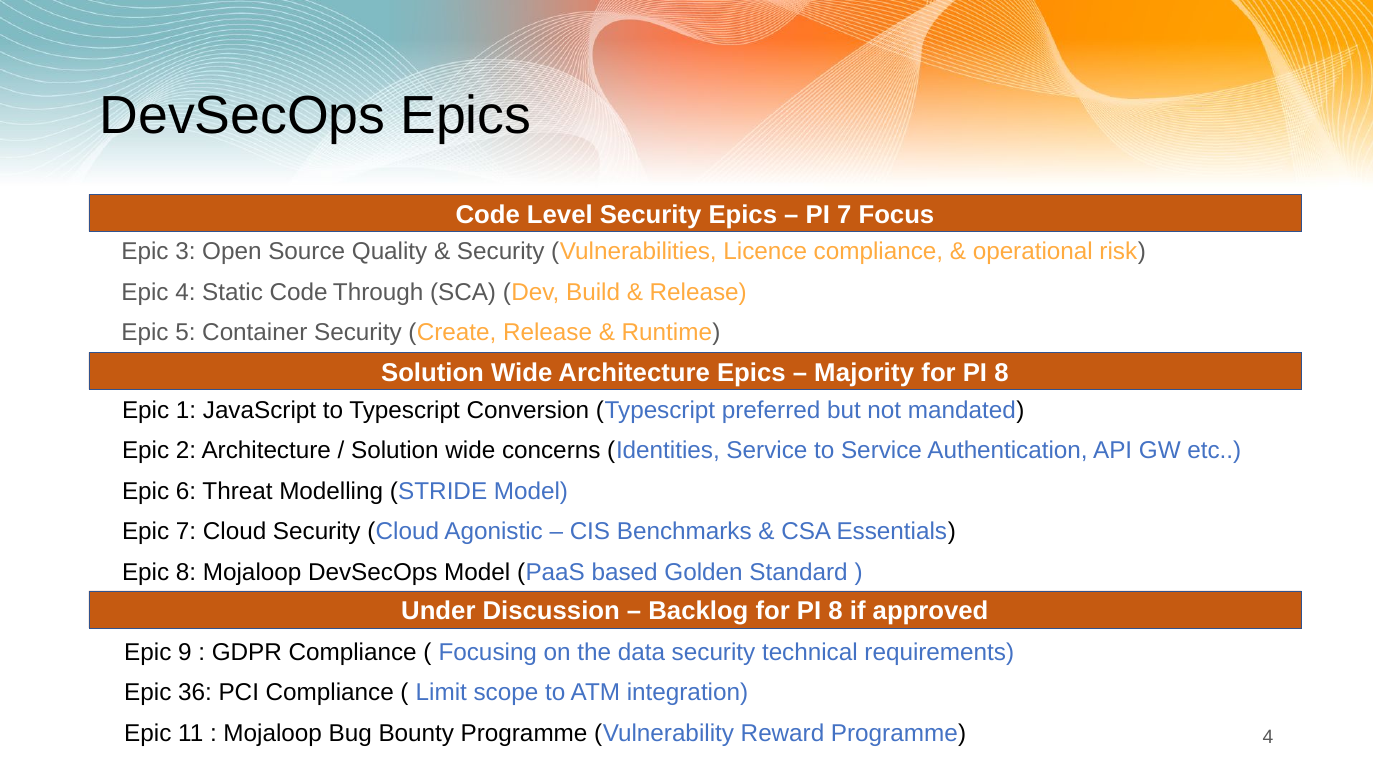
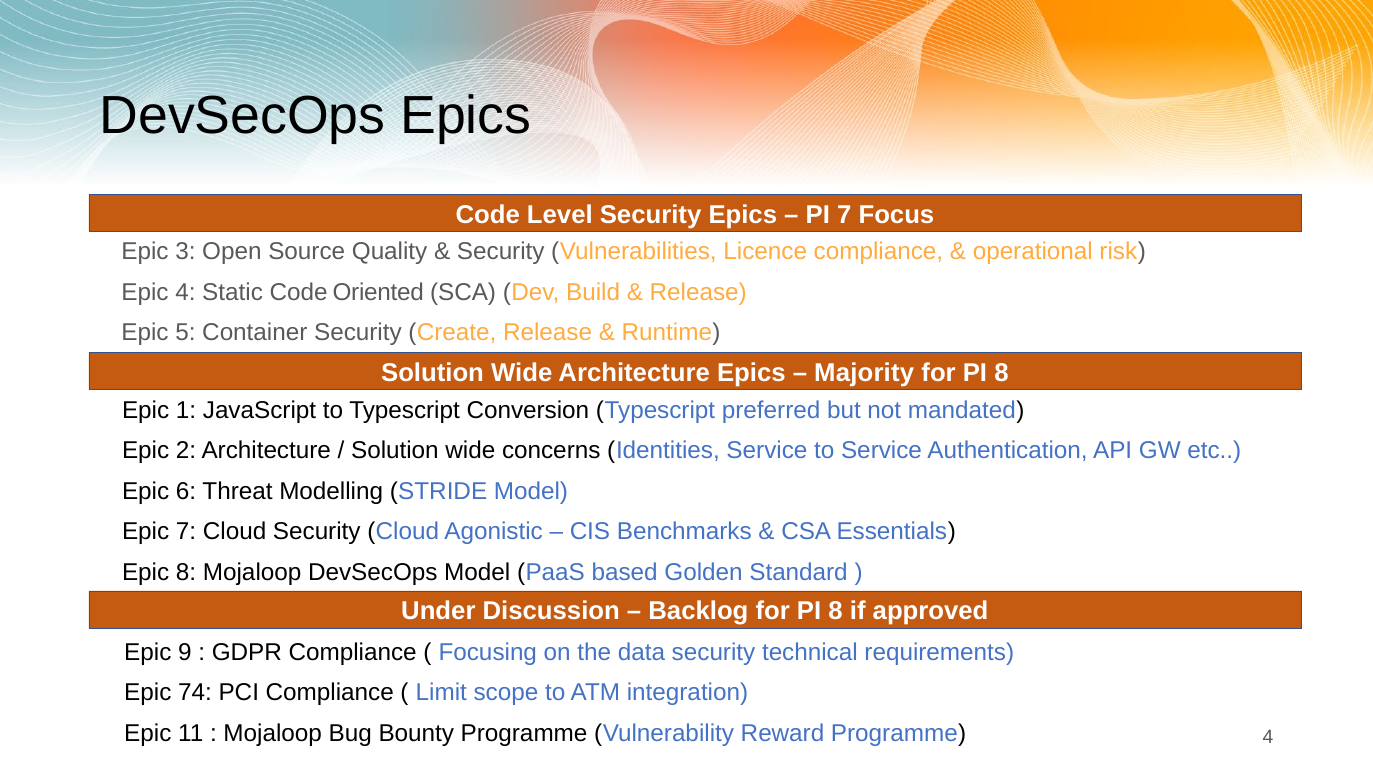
Through: Through -> Oriented
36: 36 -> 74
